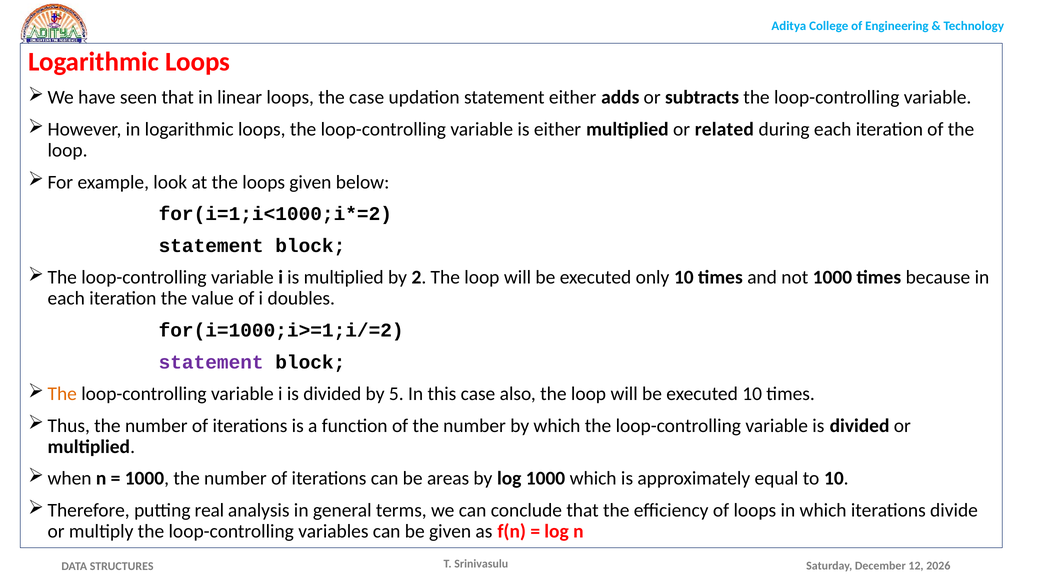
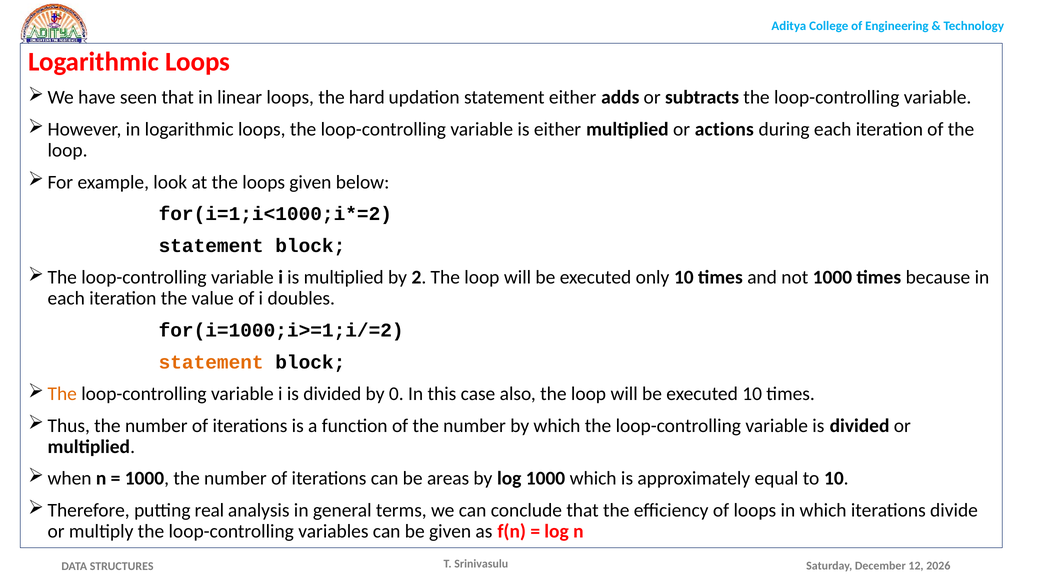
the case: case -> hard
related: related -> actions
statement at (211, 362) colour: purple -> orange
5: 5 -> 0
